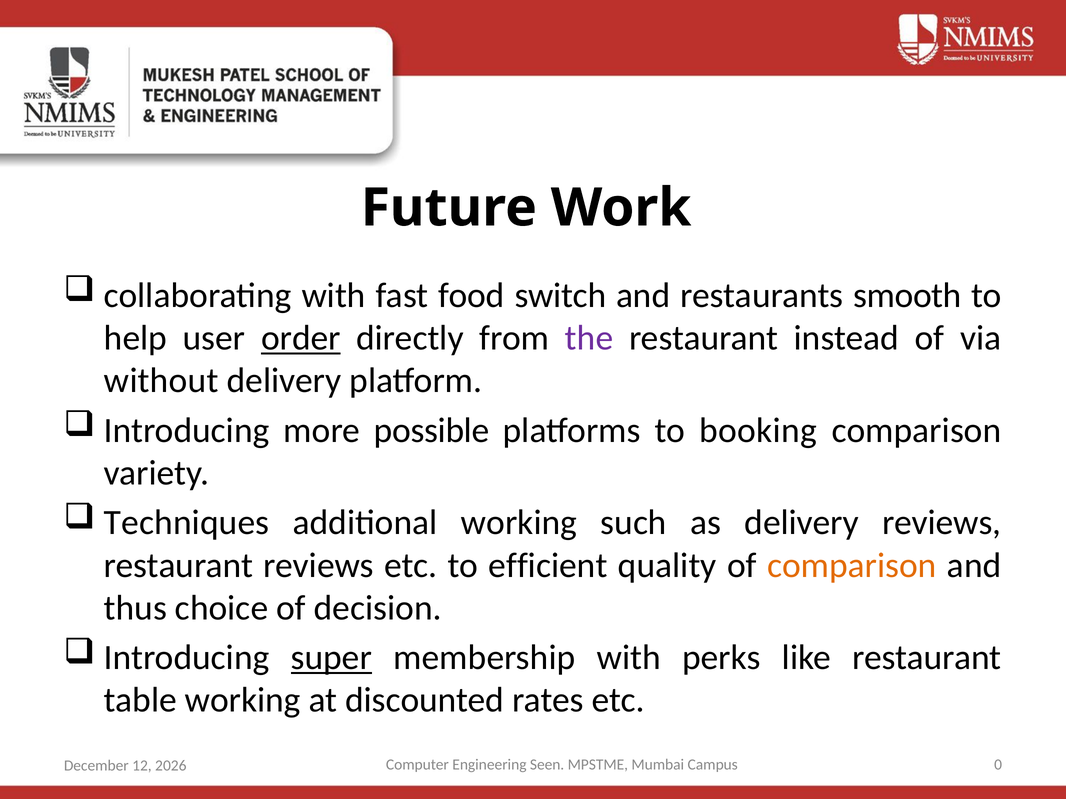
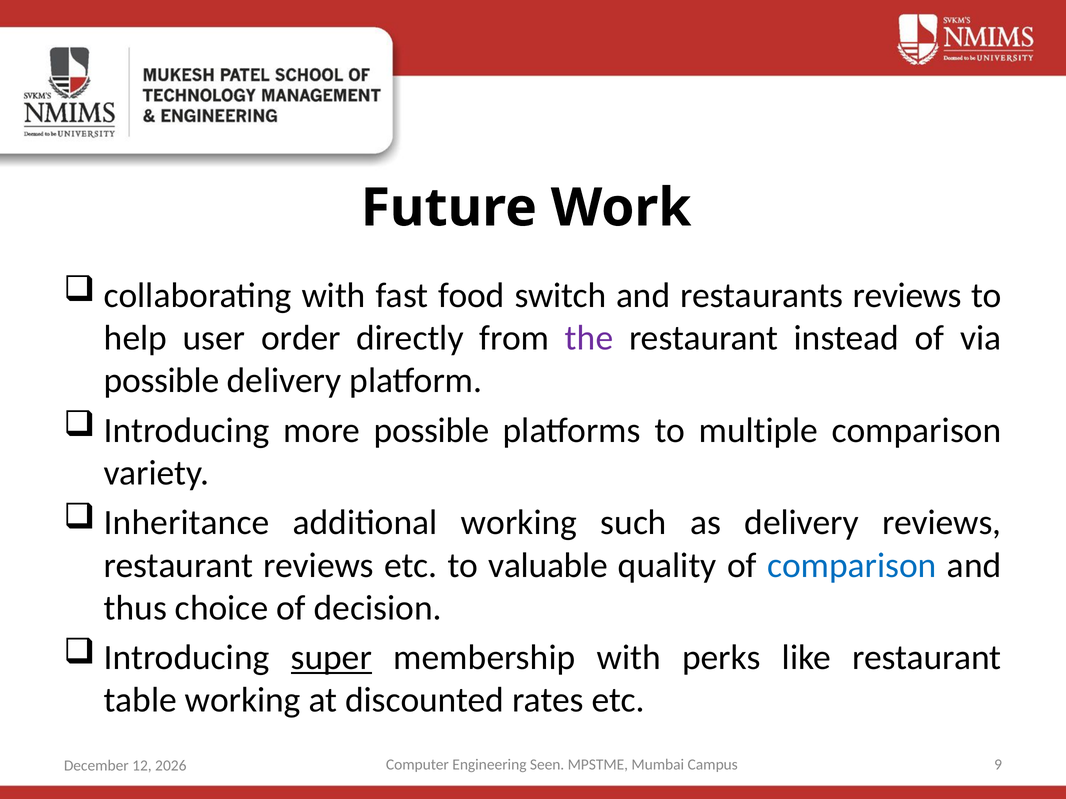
restaurants smooth: smooth -> reviews
order underline: present -> none
without at (161, 381): without -> possible
booking: booking -> multiple
Techniques: Techniques -> Inheritance
efficient: efficient -> valuable
comparison at (852, 566) colour: orange -> blue
0: 0 -> 9
